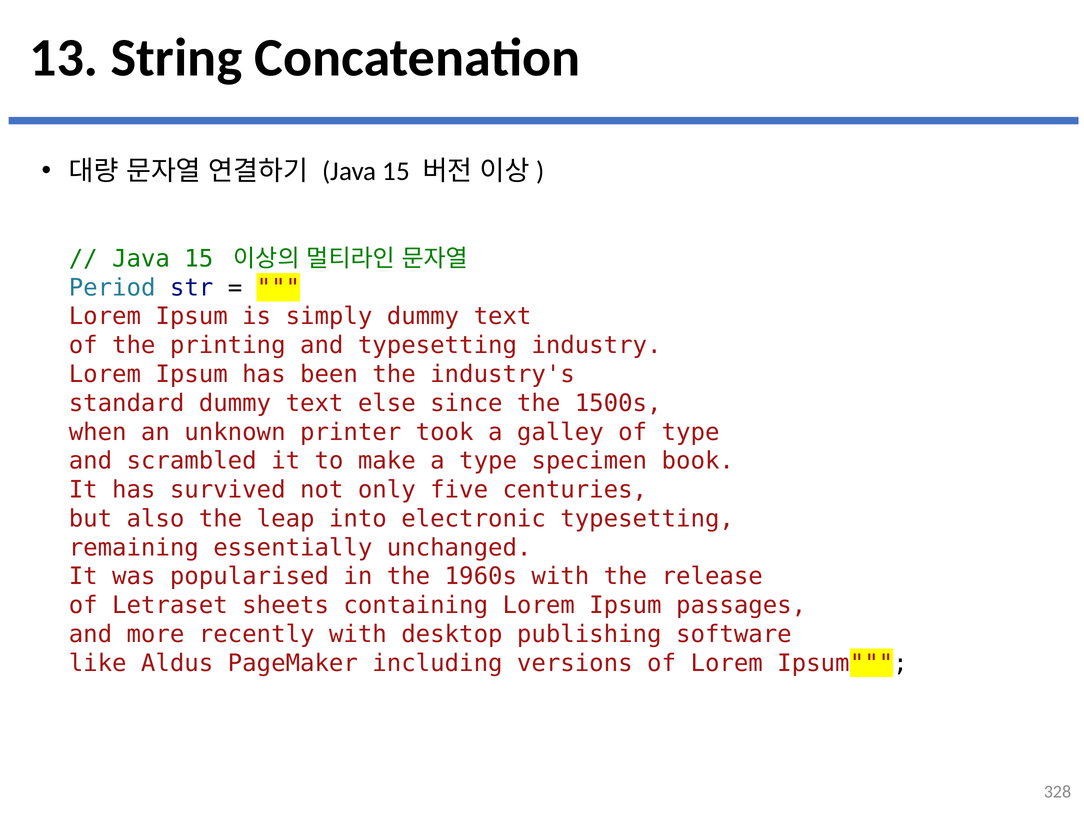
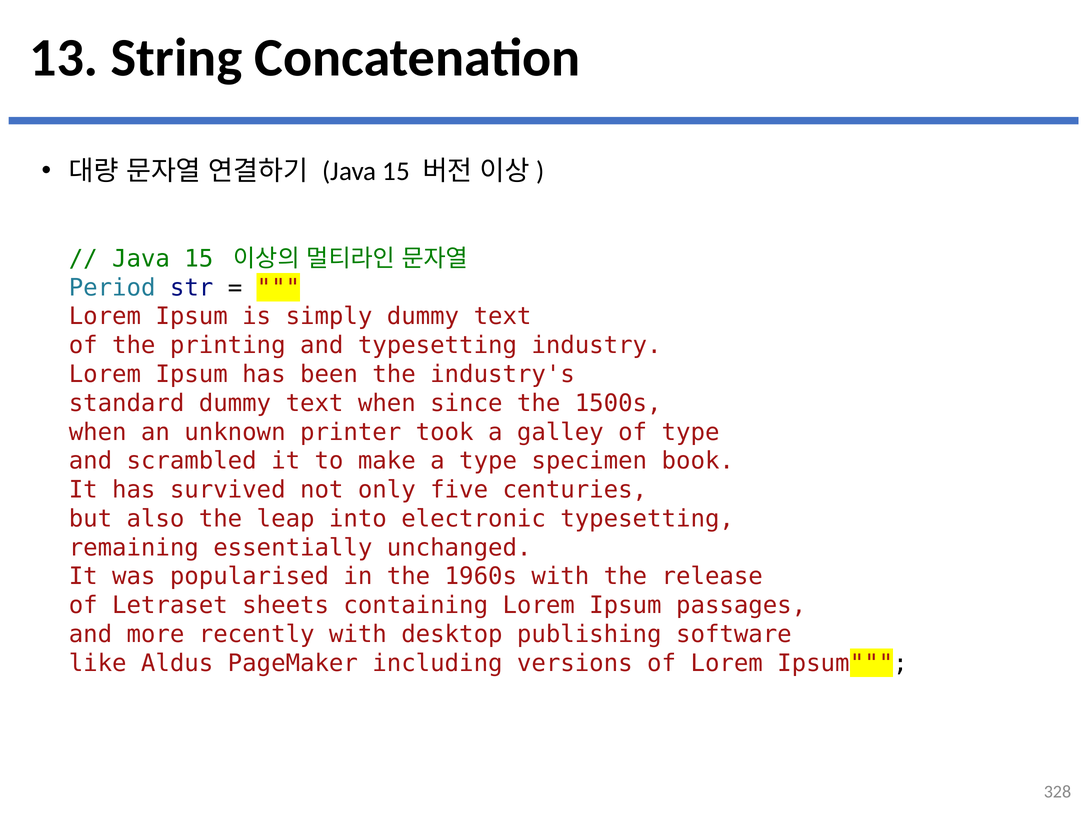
text else: else -> when
